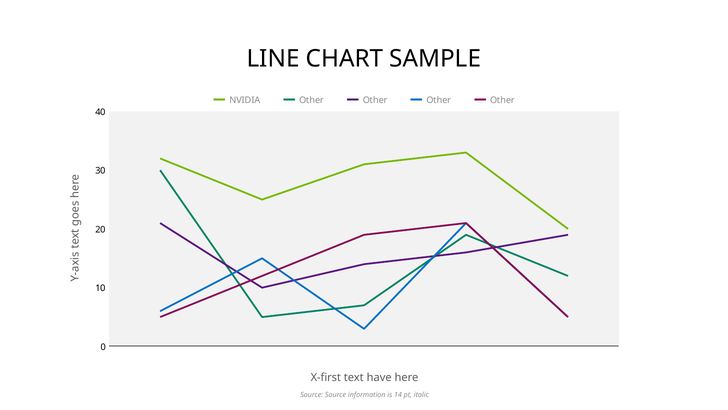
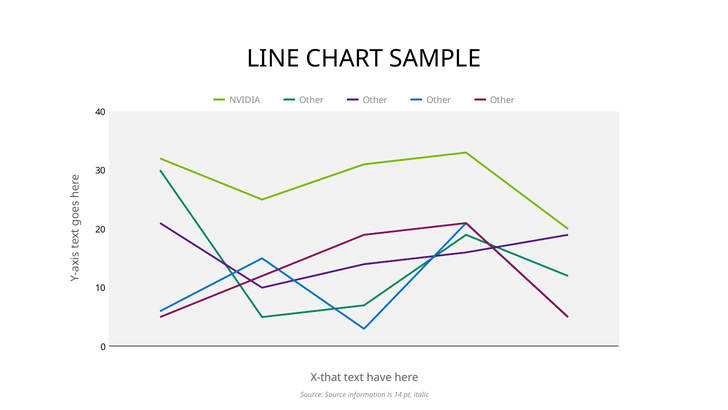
X-first: X-first -> X-that
